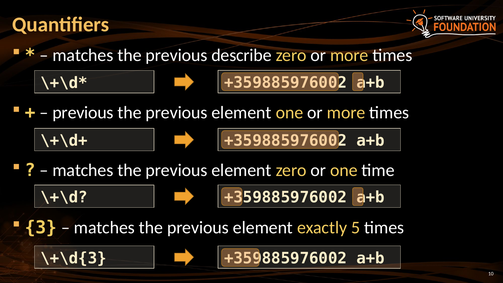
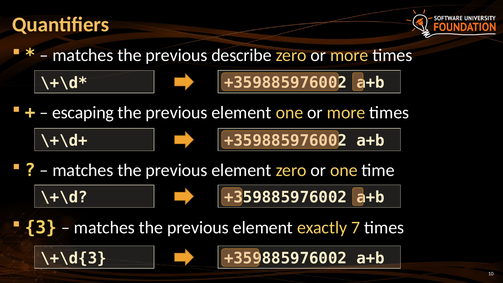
previous at (83, 113): previous -> escaping
5: 5 -> 7
